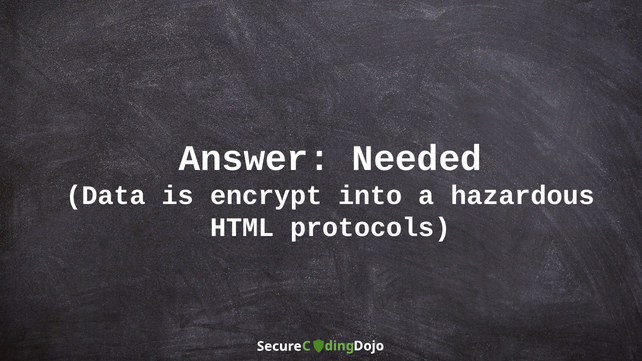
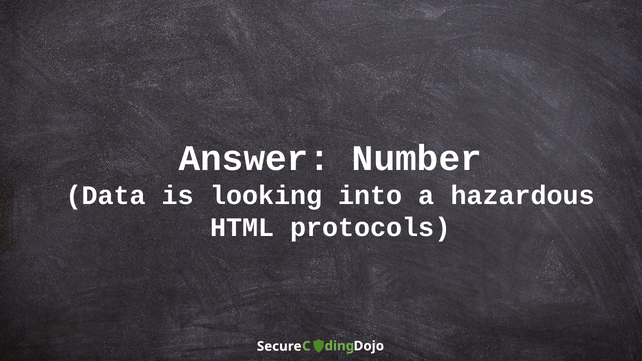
Needed: Needed -> Number
encrypt: encrypt -> looking
